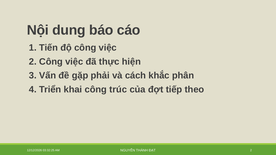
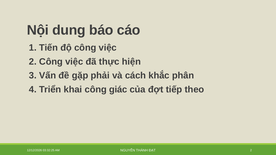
trúc: trúc -> giác
